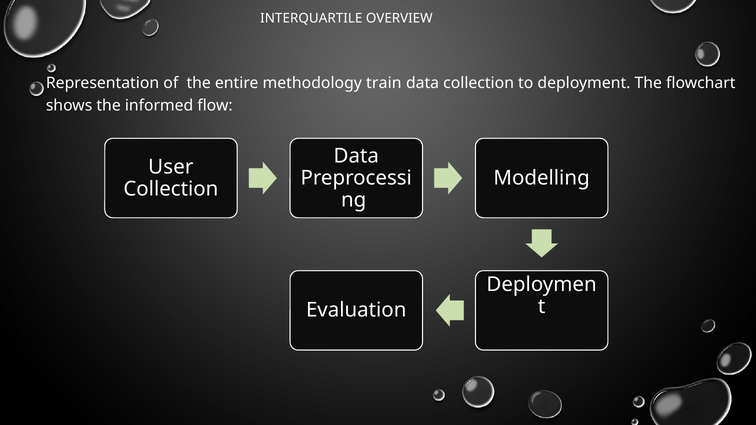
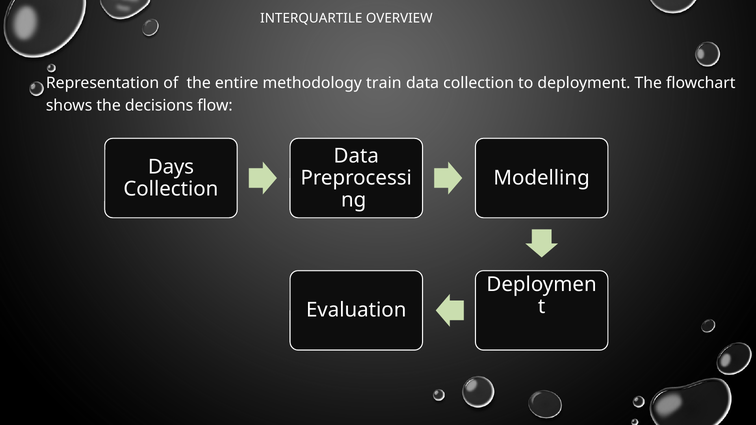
informed: informed -> decisions
User: User -> Days
